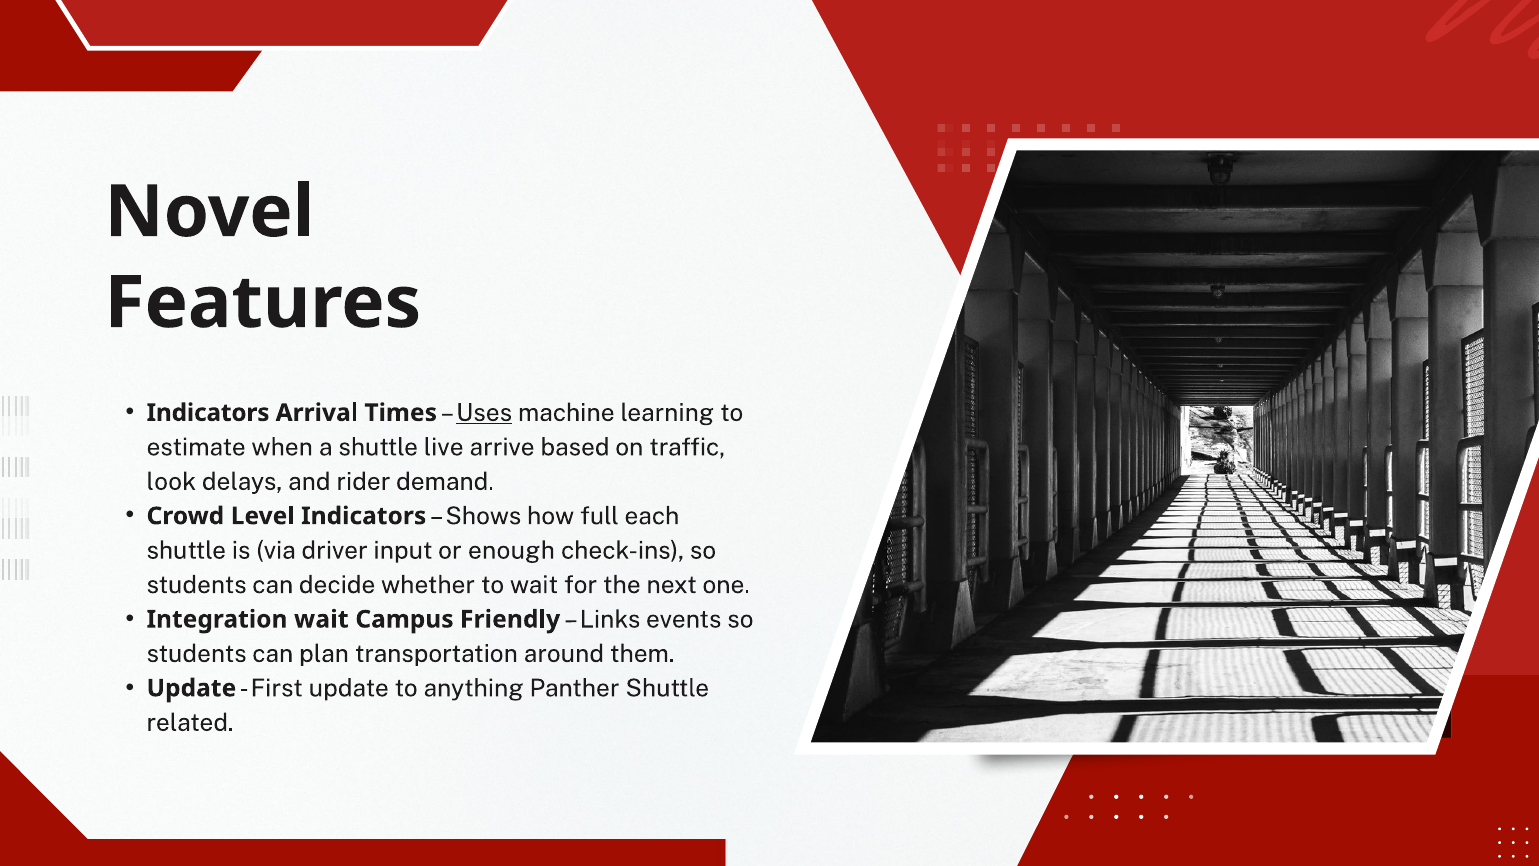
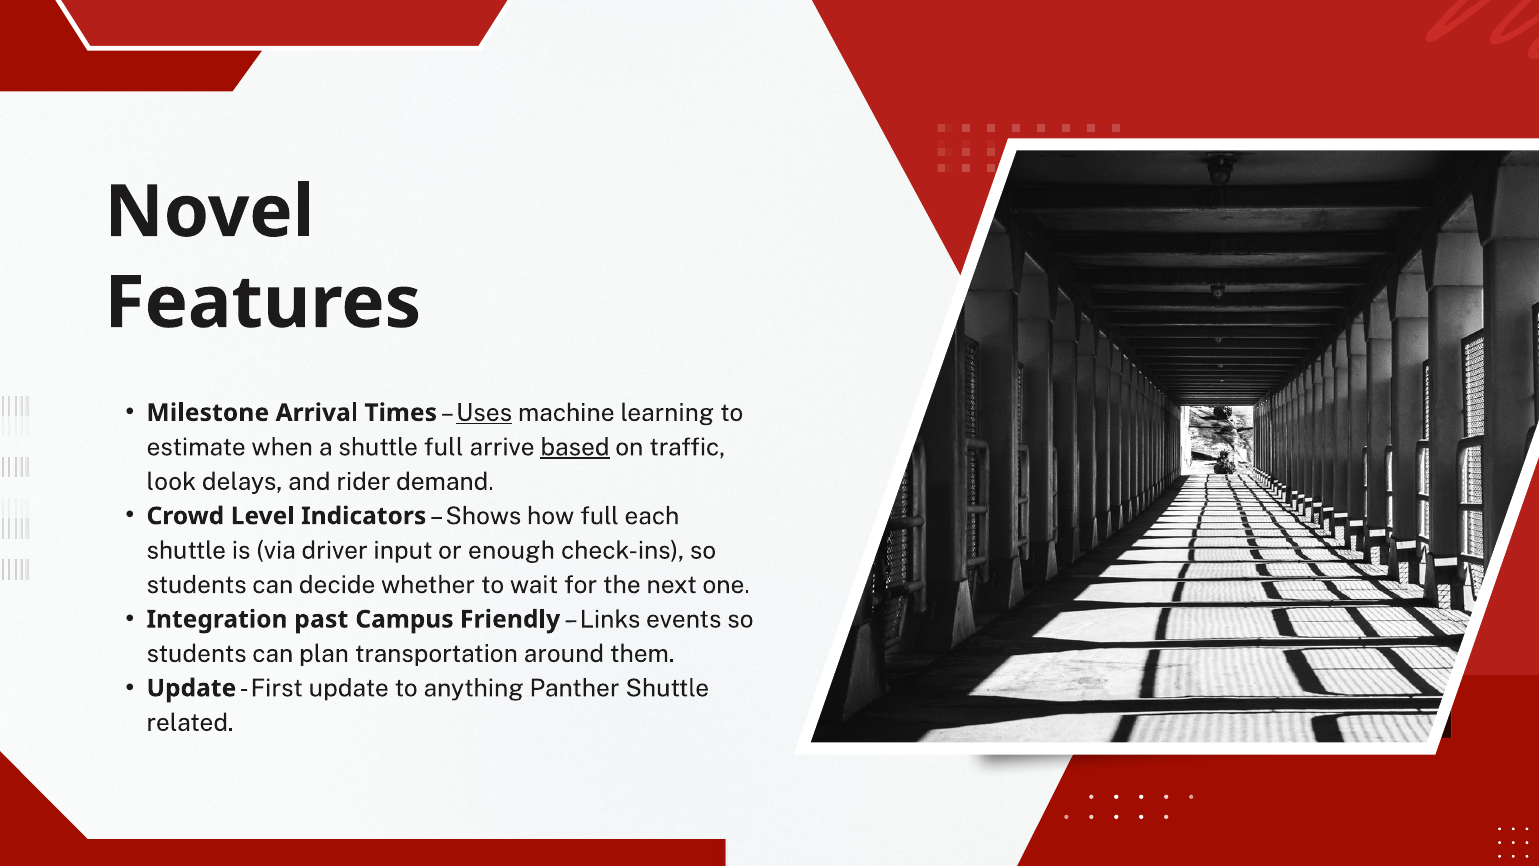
Indicators at (208, 413): Indicators -> Milestone
shuttle live: live -> full
based underline: none -> present
Integration wait: wait -> past
